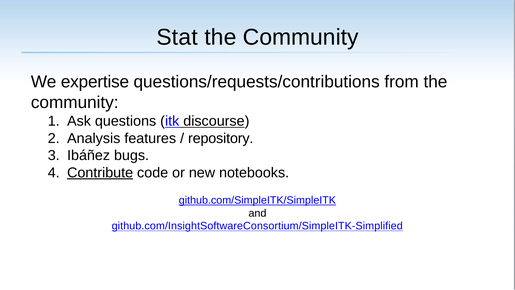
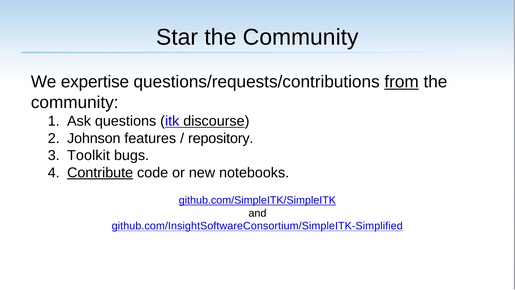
Stat: Stat -> Star
from underline: none -> present
Analysis: Analysis -> Johnson
Ibáñez: Ibáñez -> Toolkit
